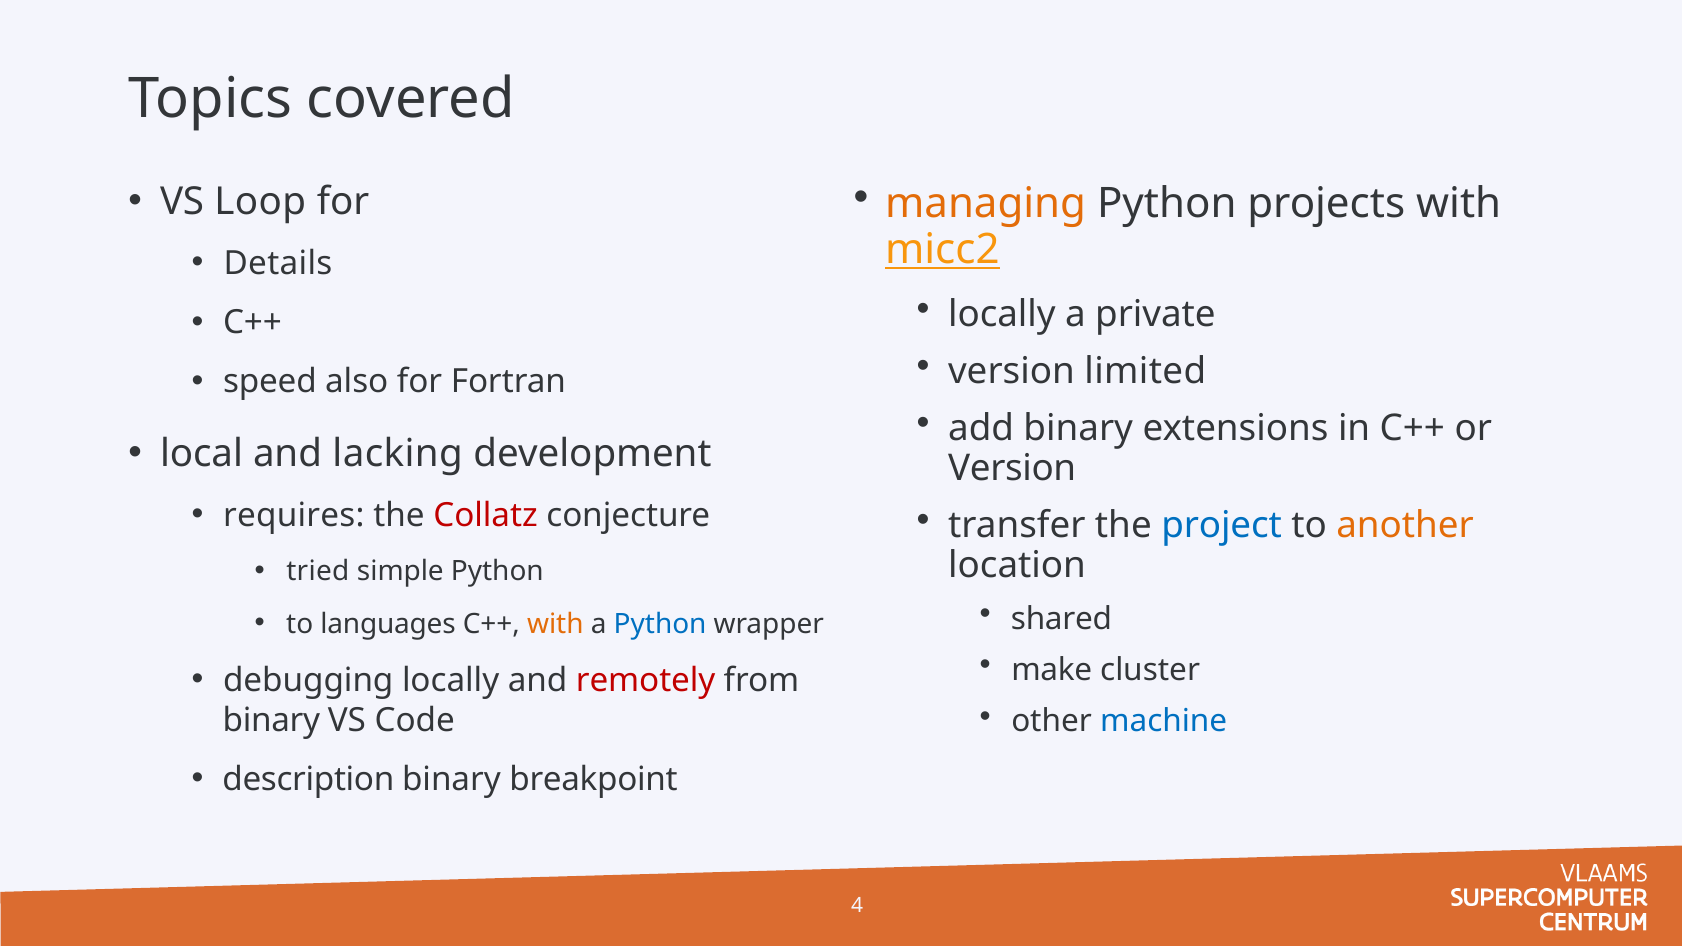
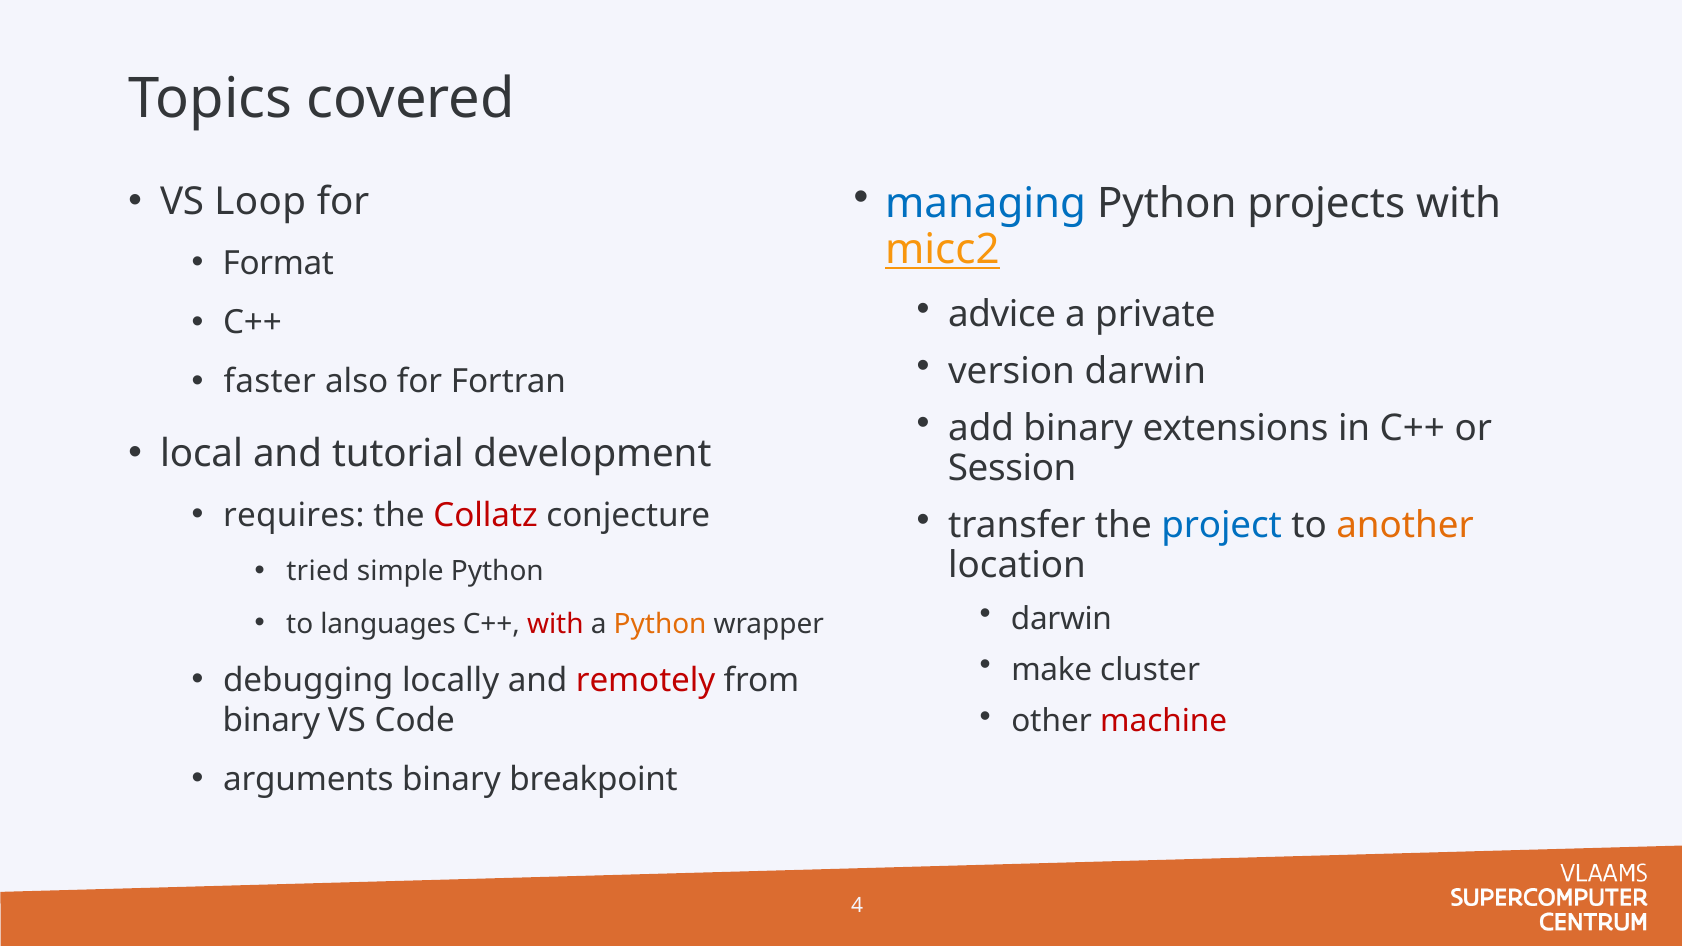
managing colour: orange -> blue
Details: Details -> Format
locally at (1002, 315): locally -> advice
version limited: limited -> darwin
speed: speed -> faster
lacking: lacking -> tutorial
Version at (1012, 468): Version -> Session
shared at (1061, 619): shared -> darwin
with at (555, 624) colour: orange -> red
Python at (660, 624) colour: blue -> orange
machine colour: blue -> red
description: description -> arguments
